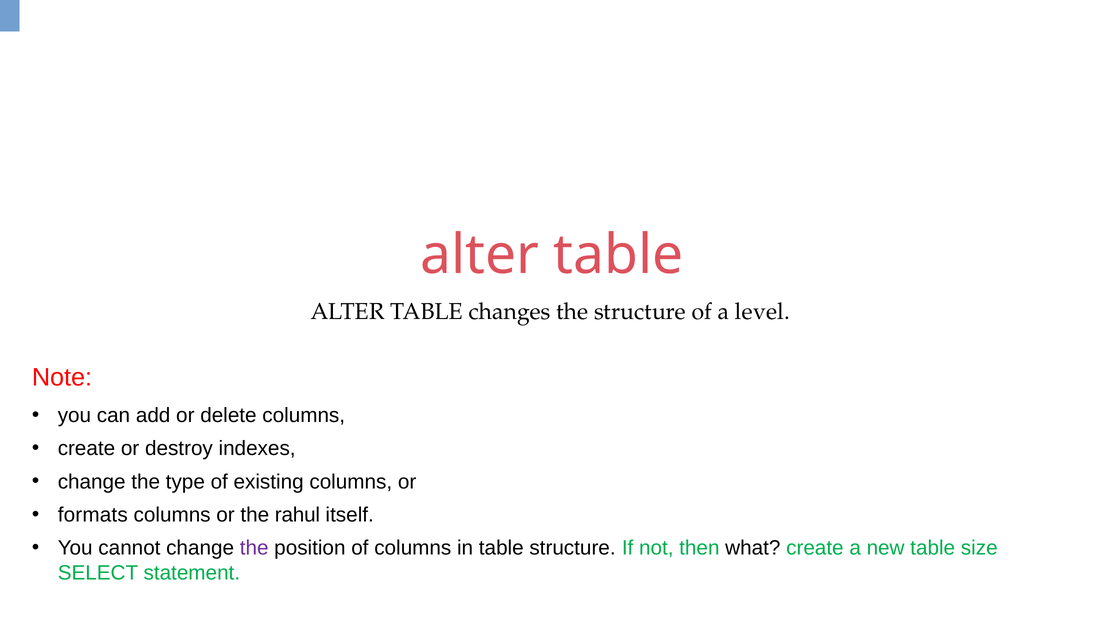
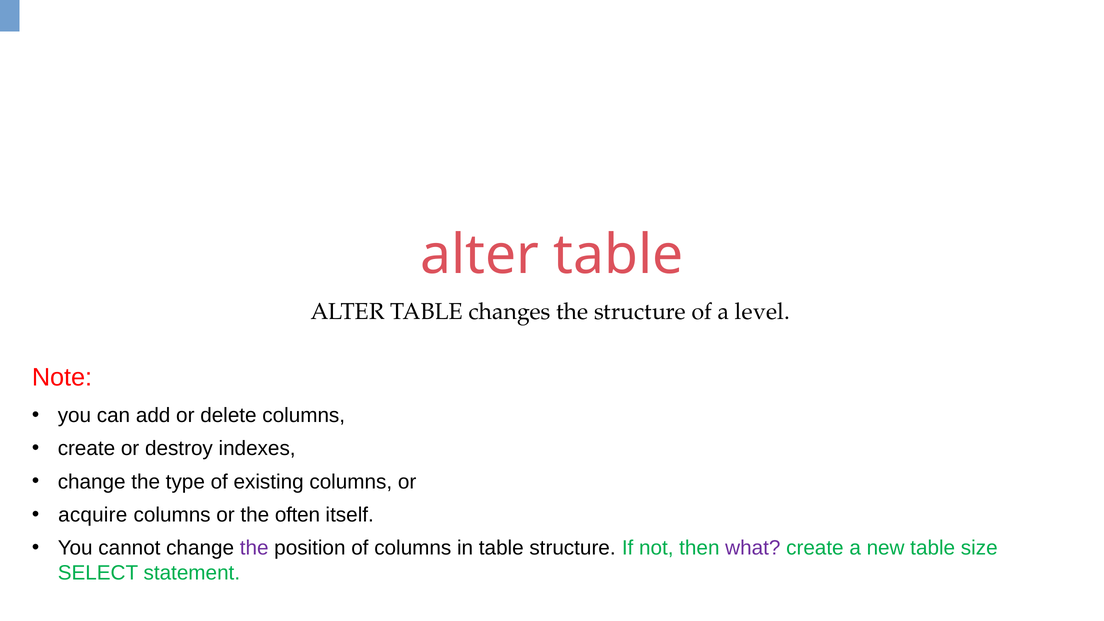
formats: formats -> acquire
rahul: rahul -> often
what colour: black -> purple
